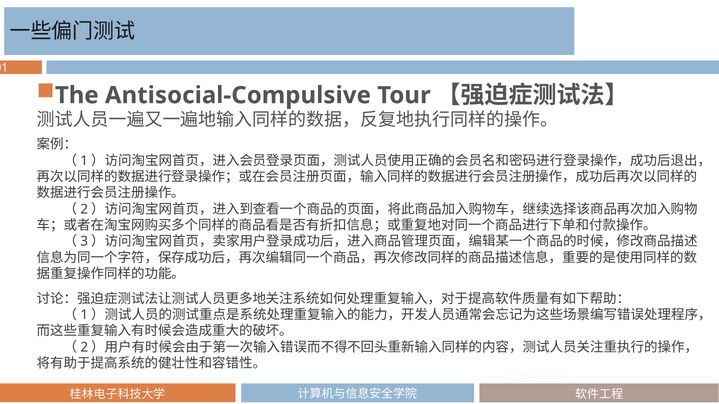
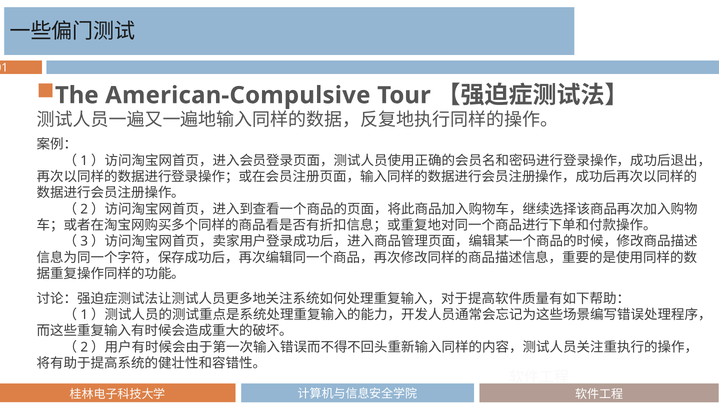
Antisocial-Compulsive: Antisocial-Compulsive -> American-Compulsive
